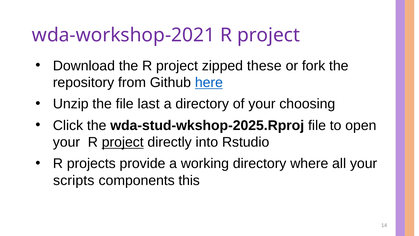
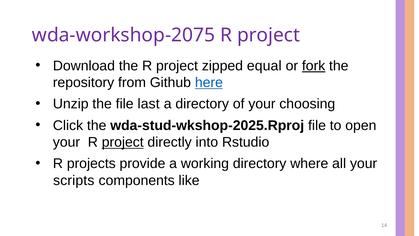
wda-workshop-2021: wda-workshop-2021 -> wda-workshop-2075
these: these -> equal
fork underline: none -> present
this: this -> like
